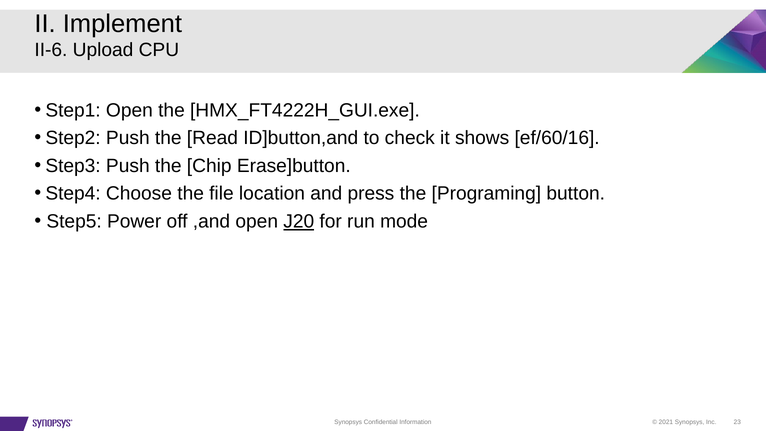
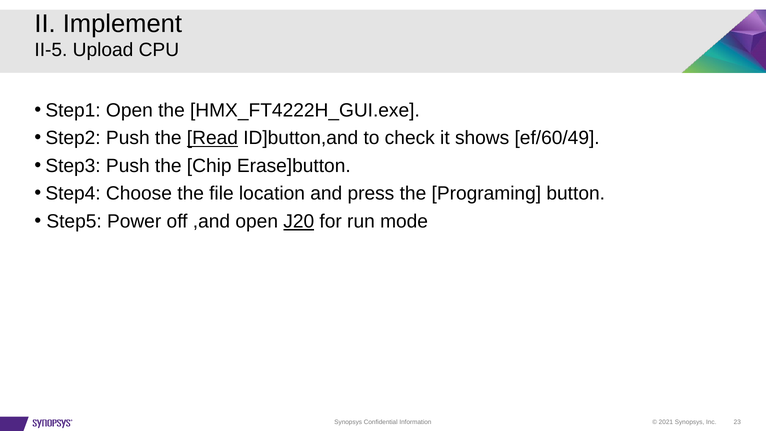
II-6: II-6 -> II-5
Read underline: none -> present
ef/60/16: ef/60/16 -> ef/60/49
